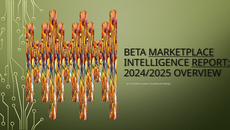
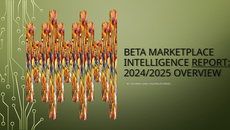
MARKETPLACE underline: present -> none
